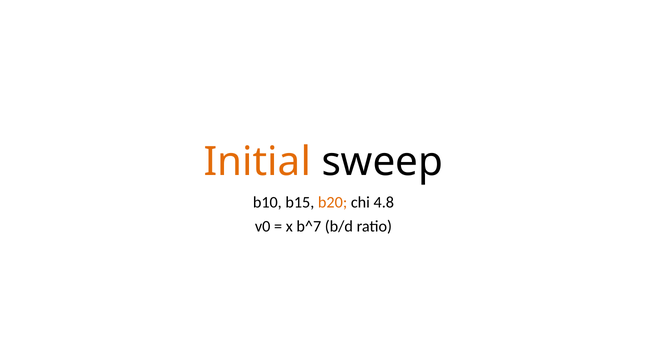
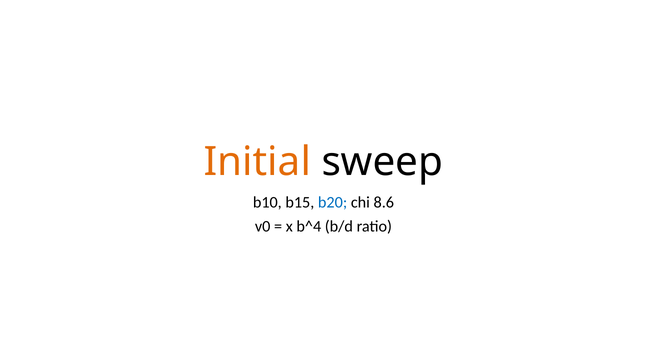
b20 colour: orange -> blue
4.8: 4.8 -> 8.6
b^7: b^7 -> b^4
